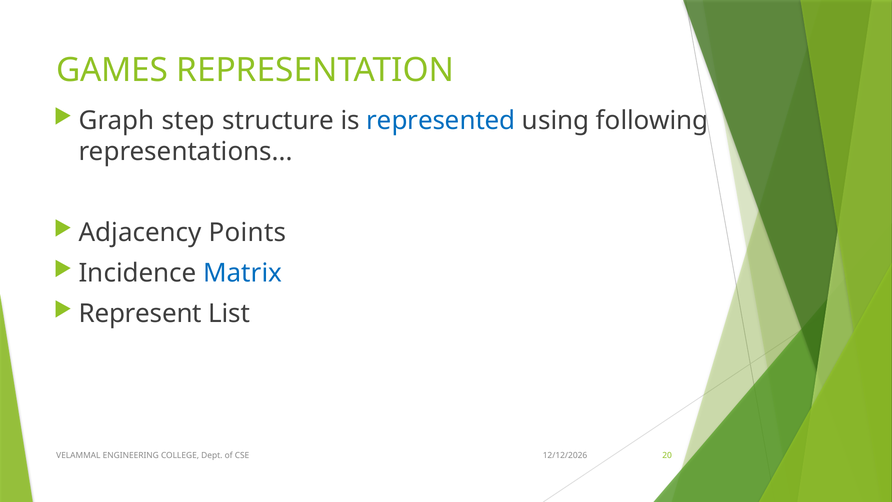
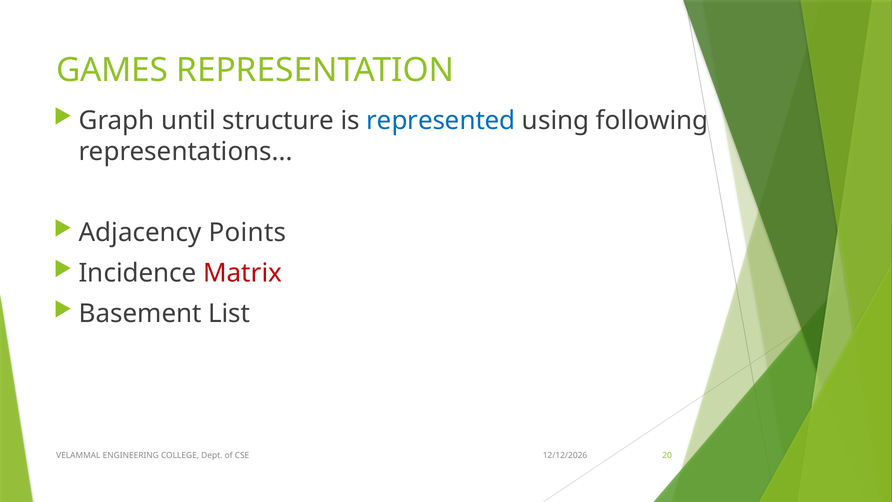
step: step -> until
Matrix colour: blue -> red
Represent: Represent -> Basement
